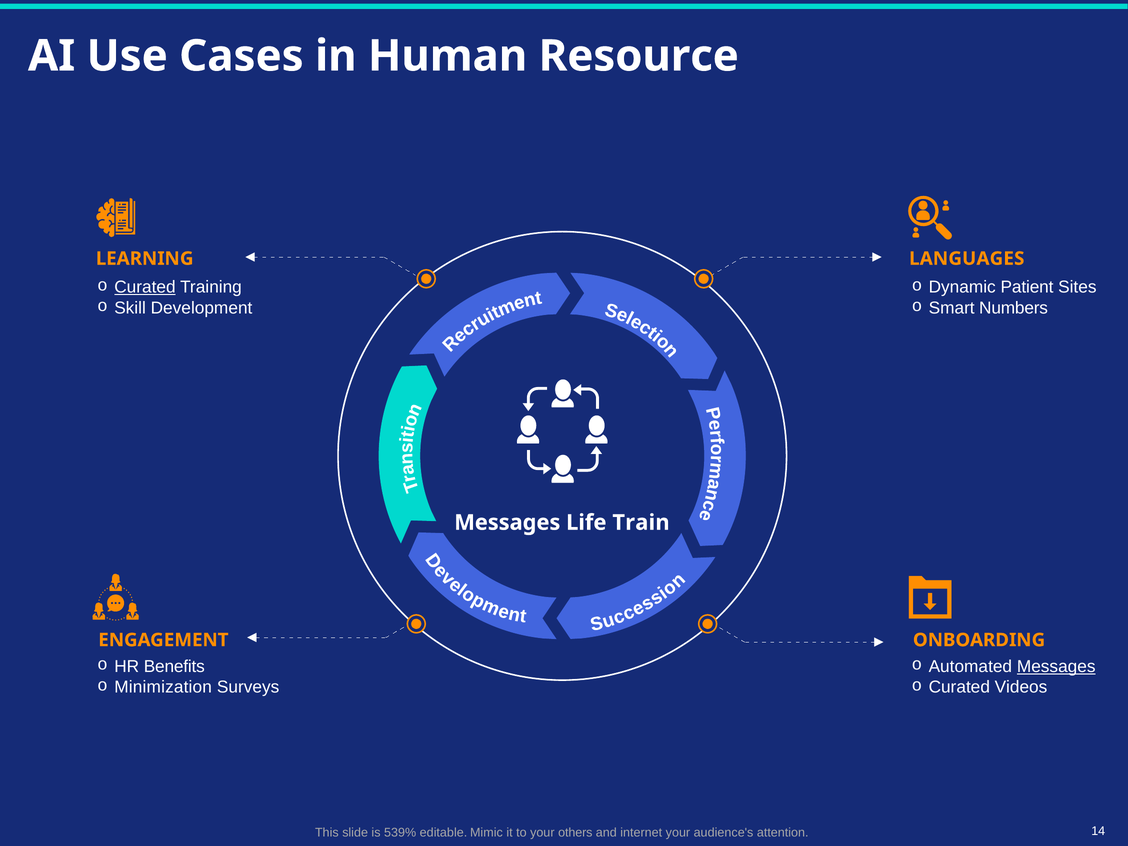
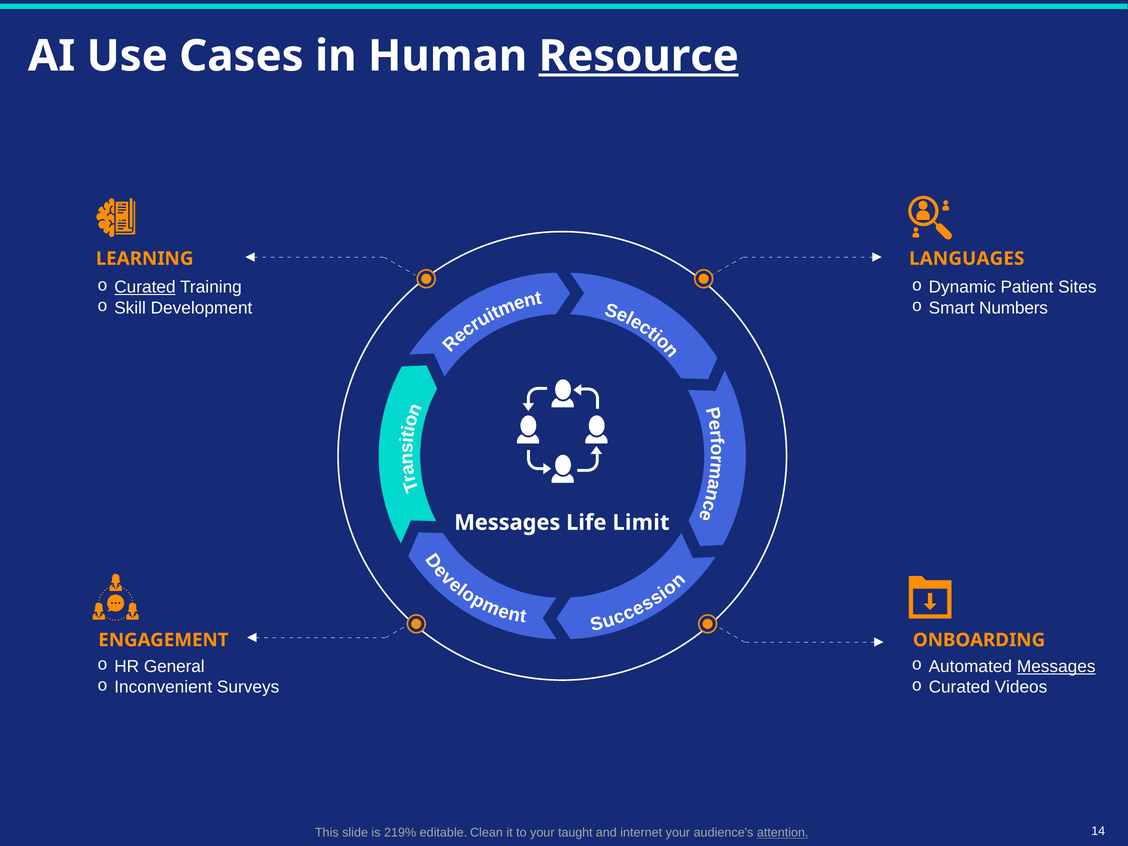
Resource underline: none -> present
Train: Train -> Limit
Benefits: Benefits -> General
Minimization: Minimization -> Inconvenient
539%: 539% -> 219%
Mimic: Mimic -> Clean
others: others -> taught
attention underline: none -> present
